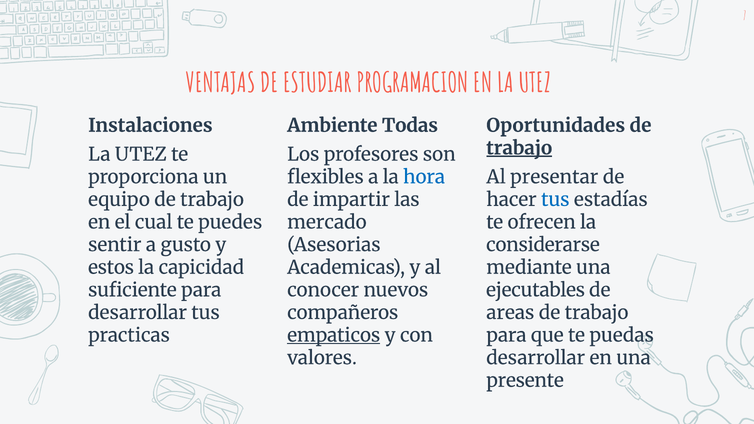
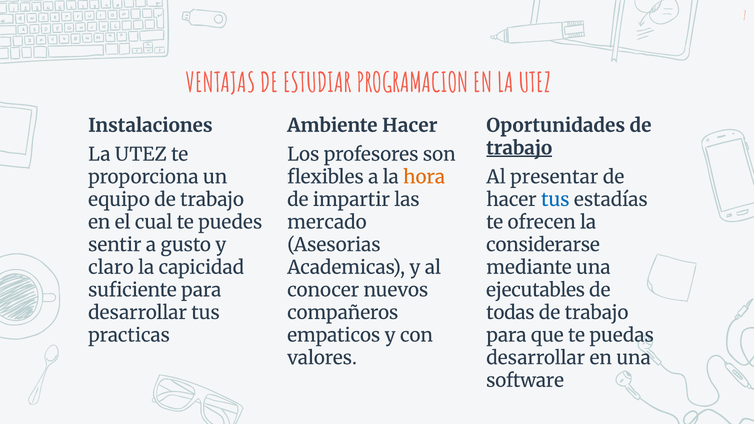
Ambiente Todas: Todas -> Hacer
hora colour: blue -> orange
estos: estos -> claro
areas: areas -> todas
empaticos underline: present -> none
presente: presente -> software
